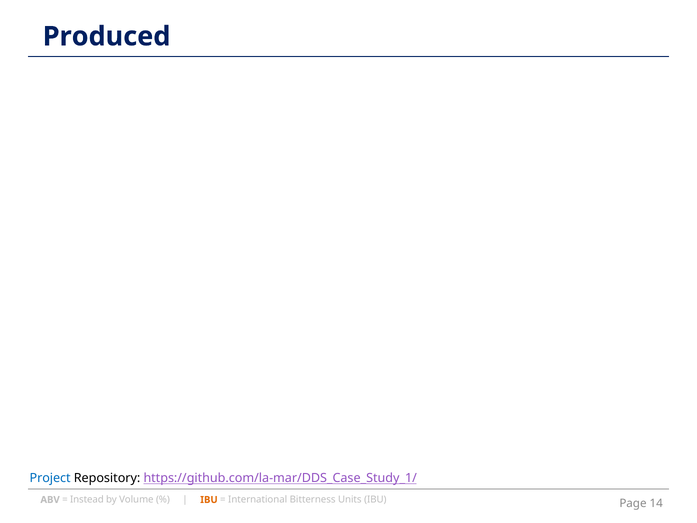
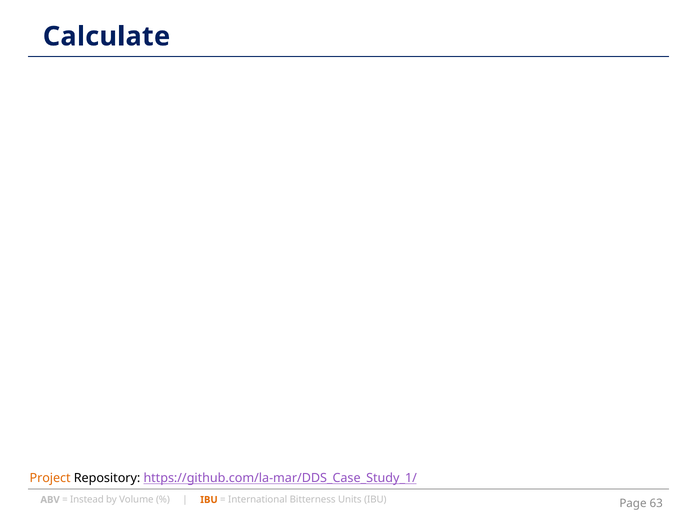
Produced: Produced -> Calculate
Project colour: blue -> orange
14: 14 -> 63
